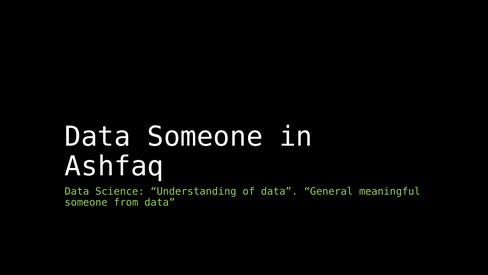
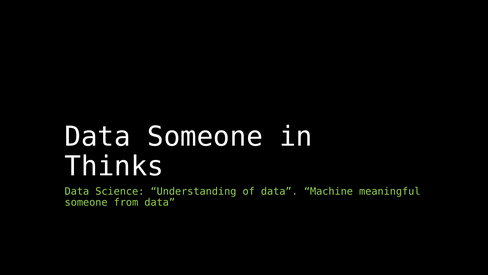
Ashfaq: Ashfaq -> Thinks
General: General -> Machine
